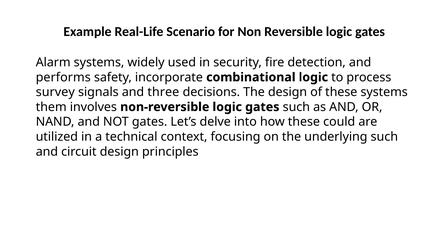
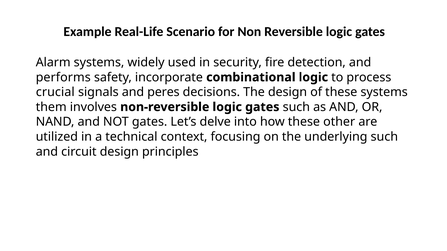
survey: survey -> crucial
three: three -> peres
could: could -> other
